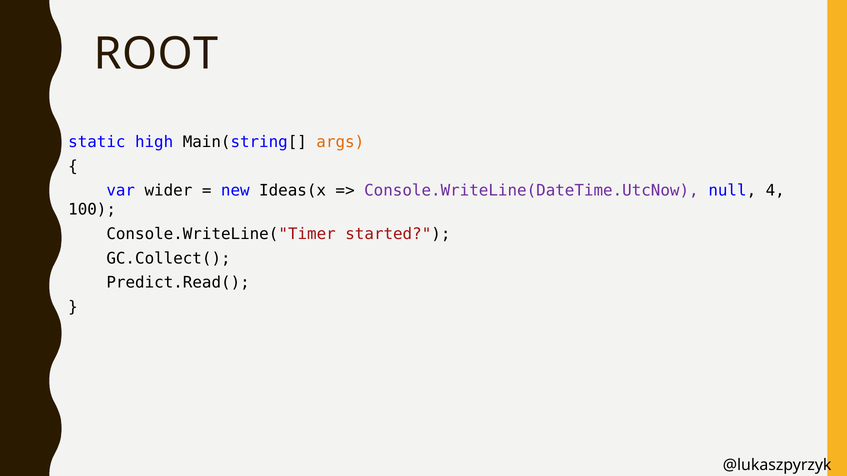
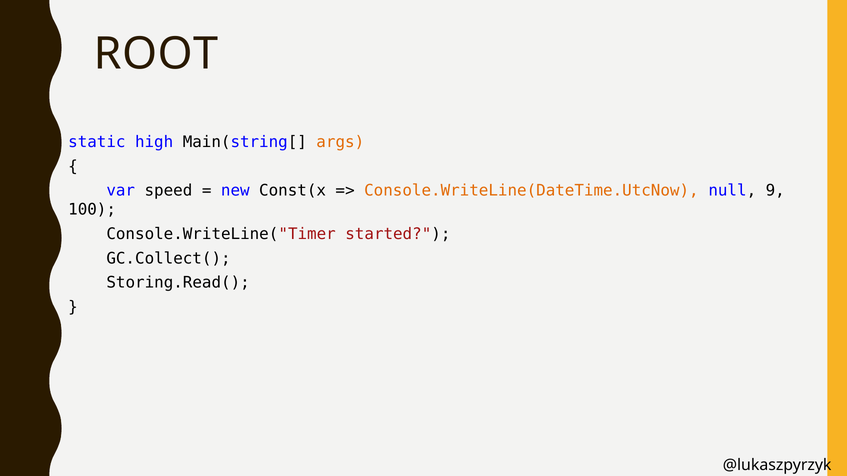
wider: wider -> speed
Ideas(x: Ideas(x -> Const(x
Console.WriteLine(DateTime.UtcNow colour: purple -> orange
4: 4 -> 9
Predict.Read(: Predict.Read( -> Storing.Read(
